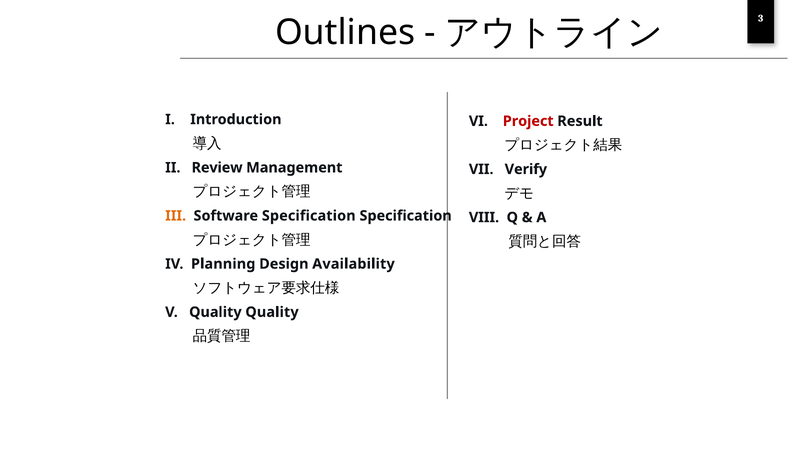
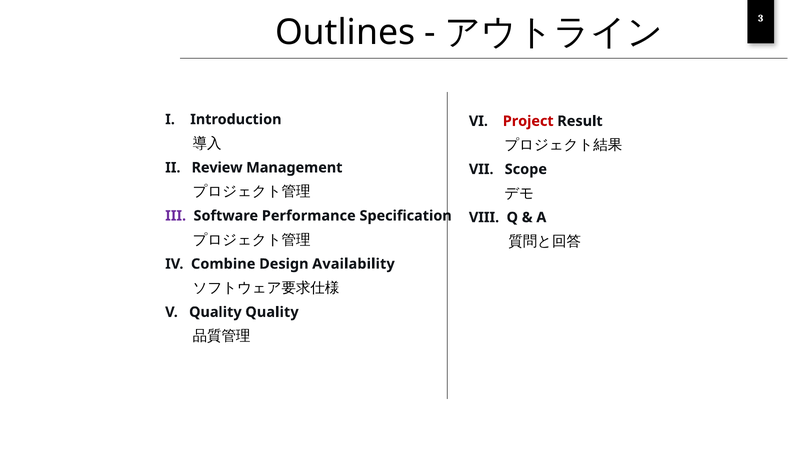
Verify: Verify -> Scope
III colour: orange -> purple
Software Specification: Specification -> Performance
Planning: Planning -> Combine
